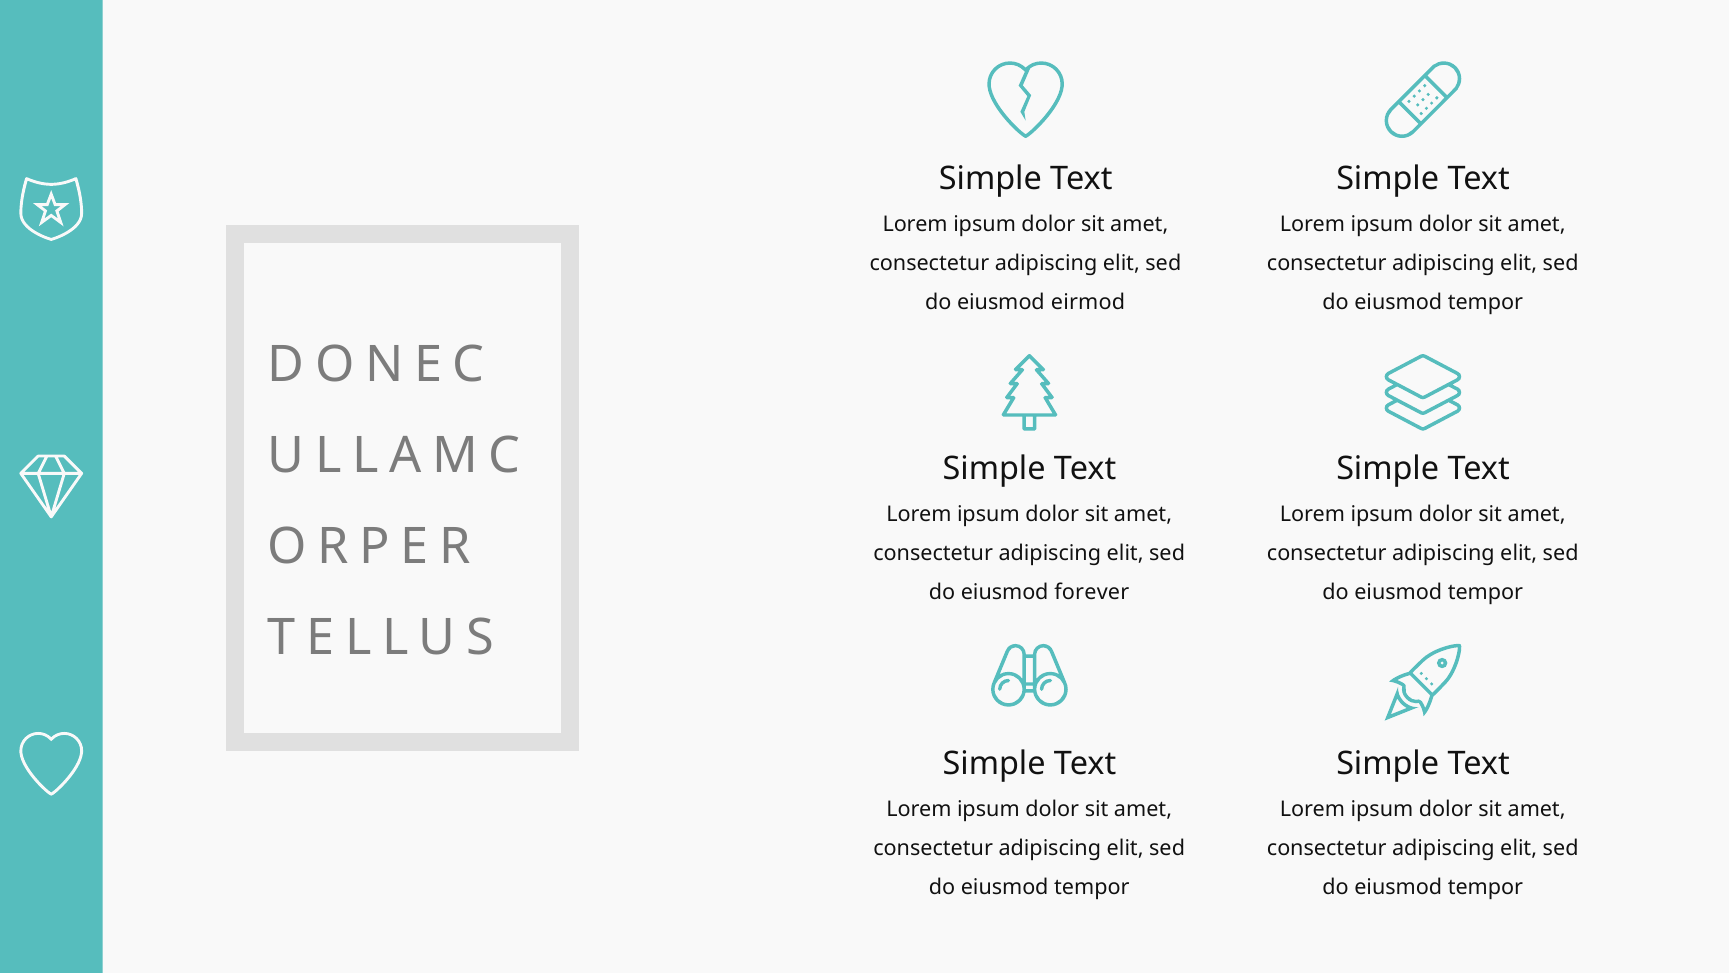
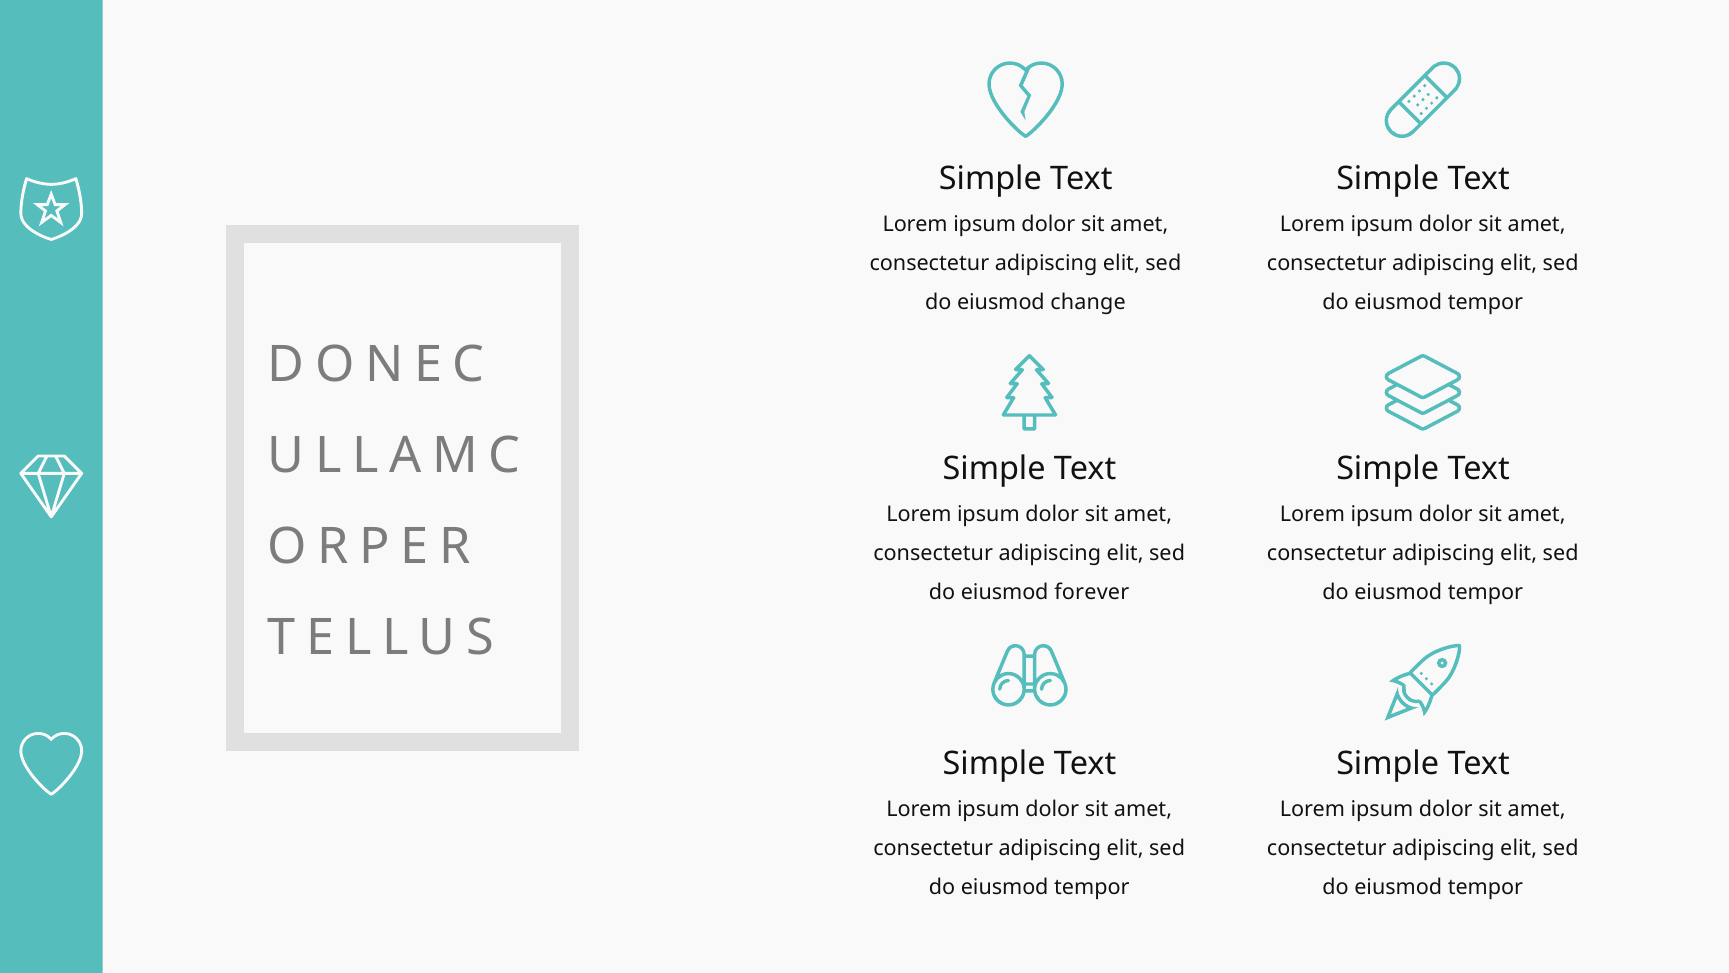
eirmod: eirmod -> change
